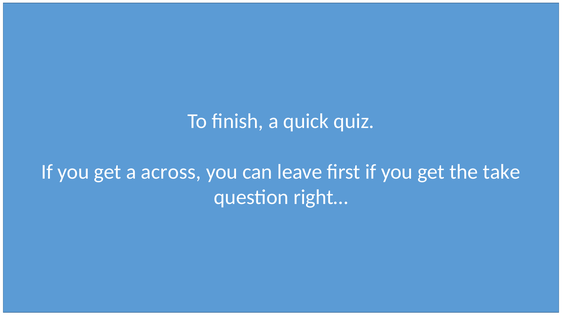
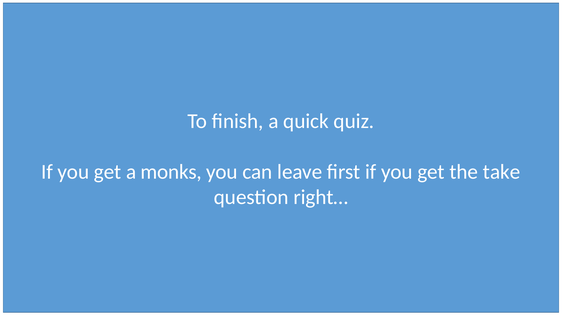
across: across -> monks
